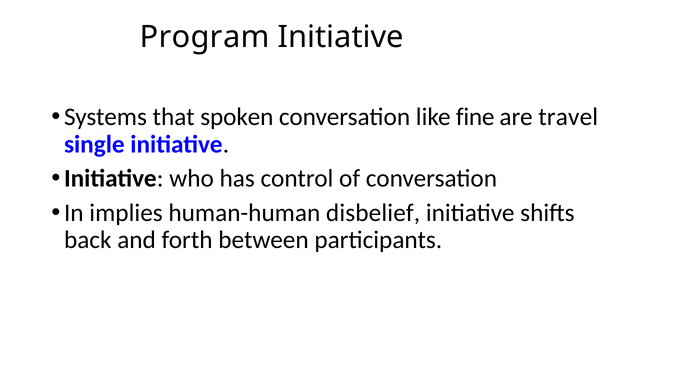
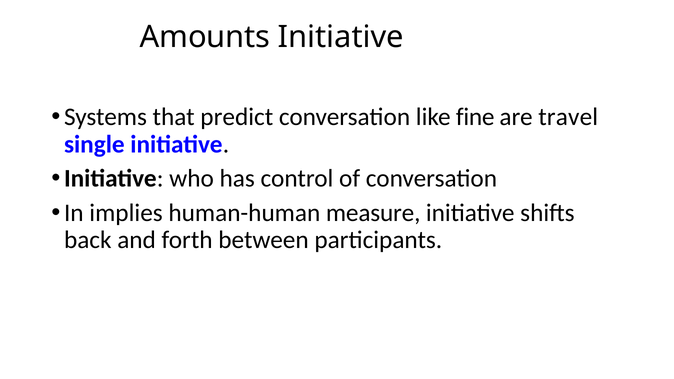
Program: Program -> Amounts
spoken: spoken -> predict
disbelief: disbelief -> measure
